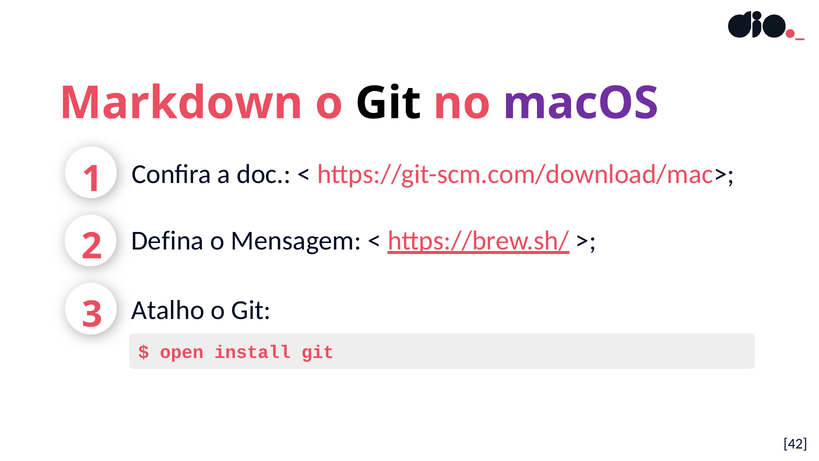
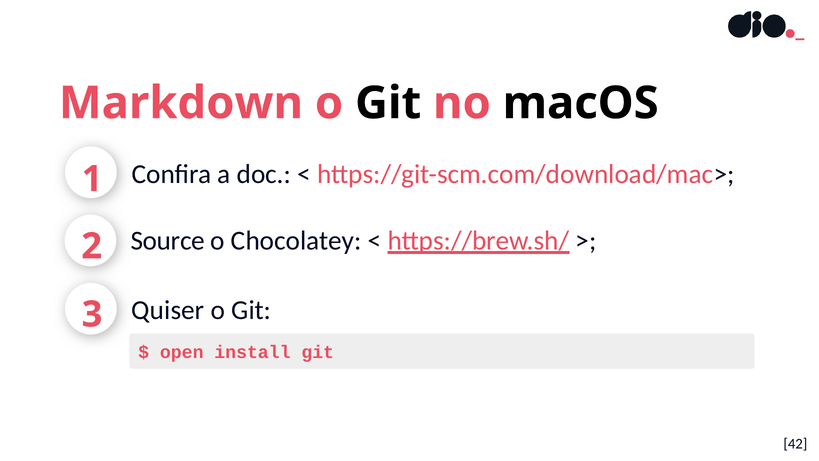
macOS colour: purple -> black
Defina: Defina -> Source
Mensagem: Mensagem -> Chocolatey
Atalho: Atalho -> Quiser
